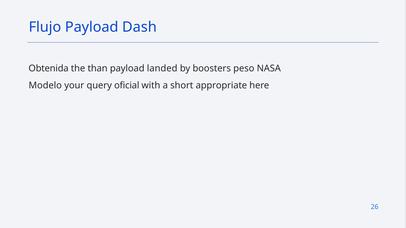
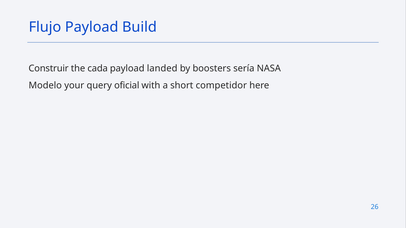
Dash: Dash -> Build
Obtenida: Obtenida -> Construir
than: than -> cada
peso: peso -> sería
appropriate: appropriate -> competidor
